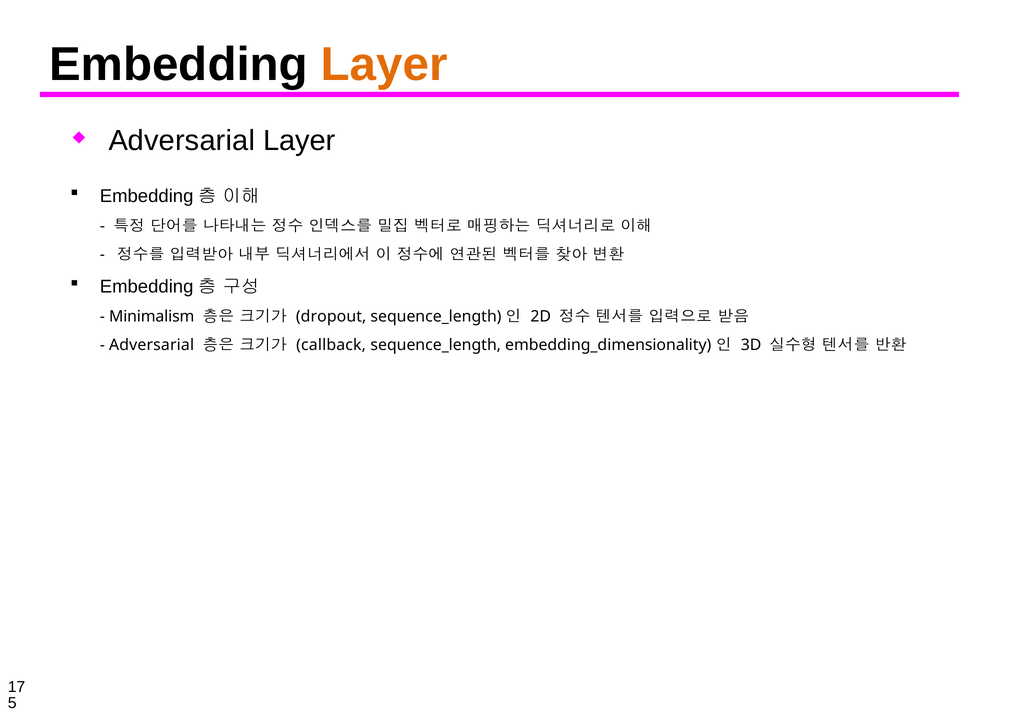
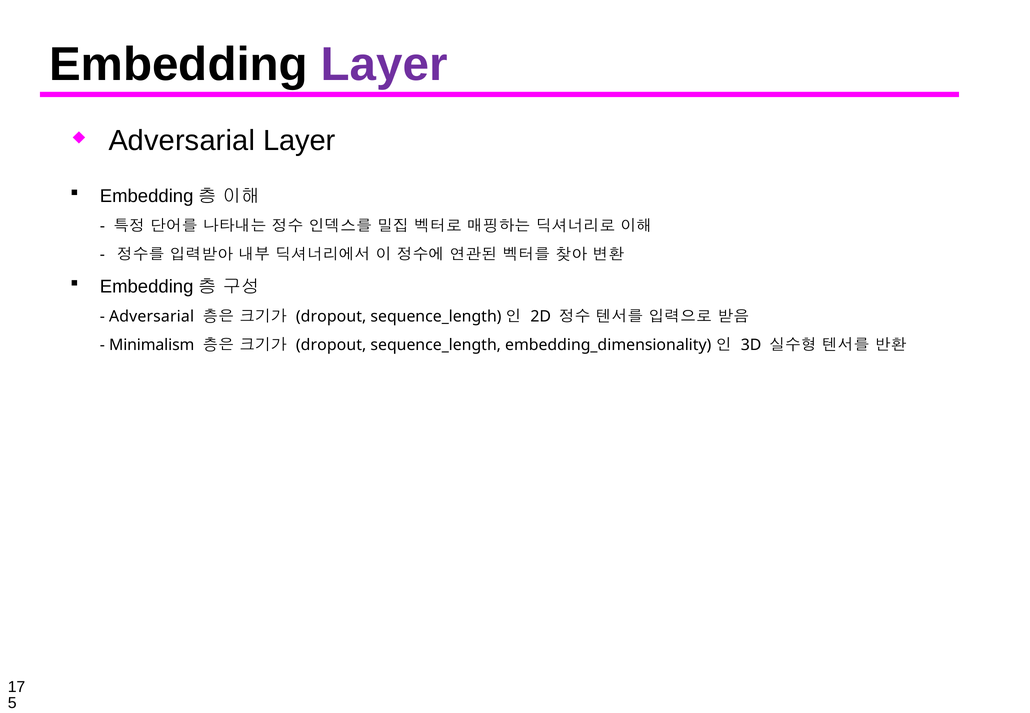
Layer at (384, 64) colour: orange -> purple
Minimalism at (152, 316): Minimalism -> Adversarial
Adversarial at (152, 345): Adversarial -> Minimalism
callback at (331, 345): callback -> dropout
